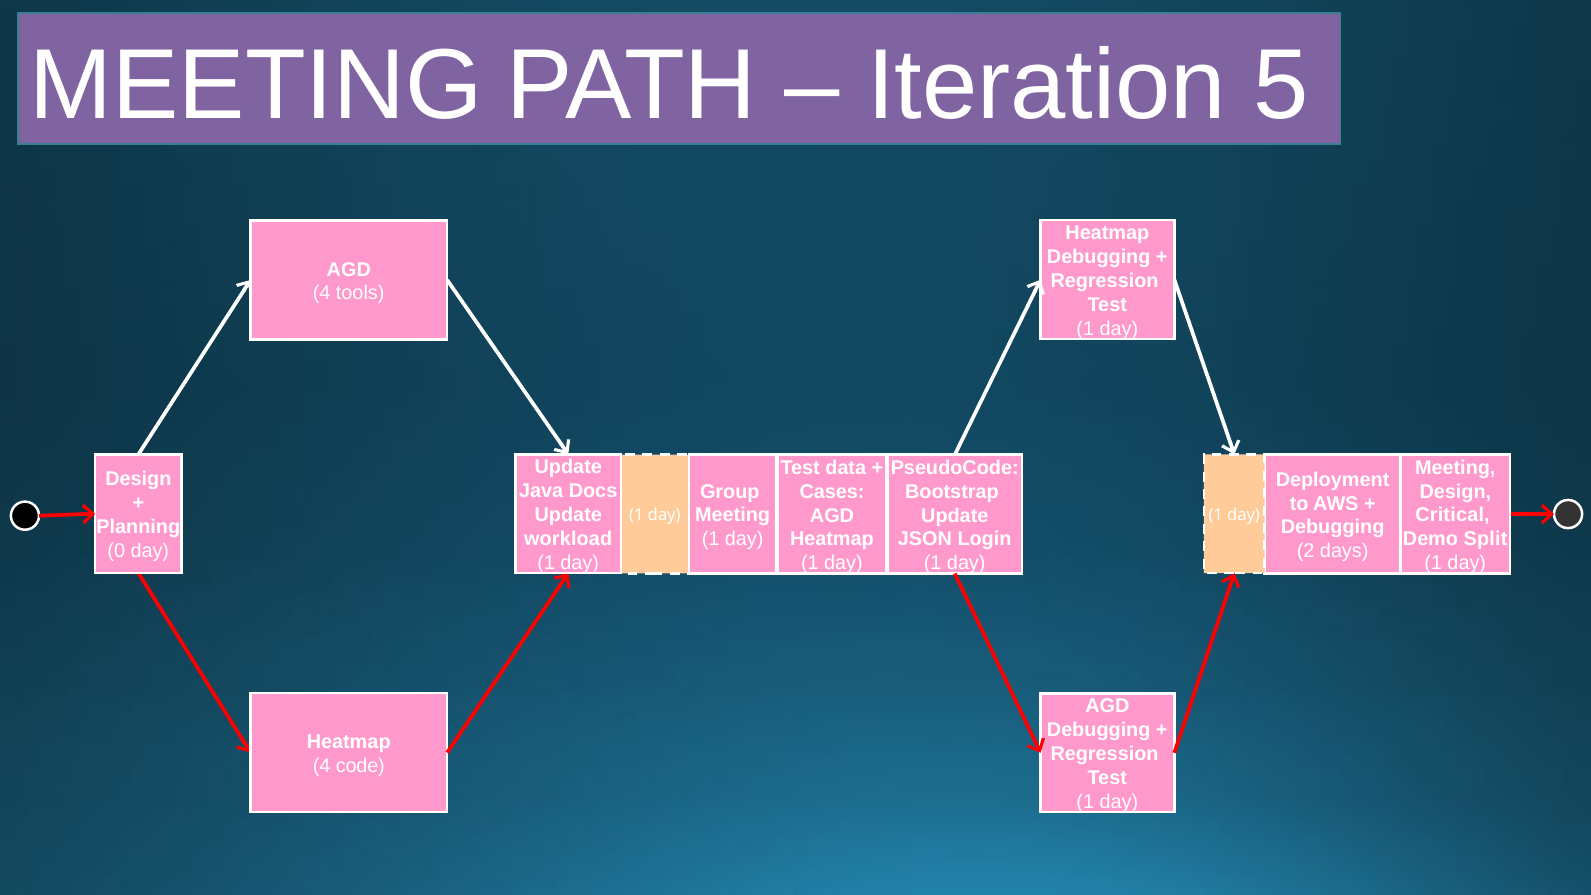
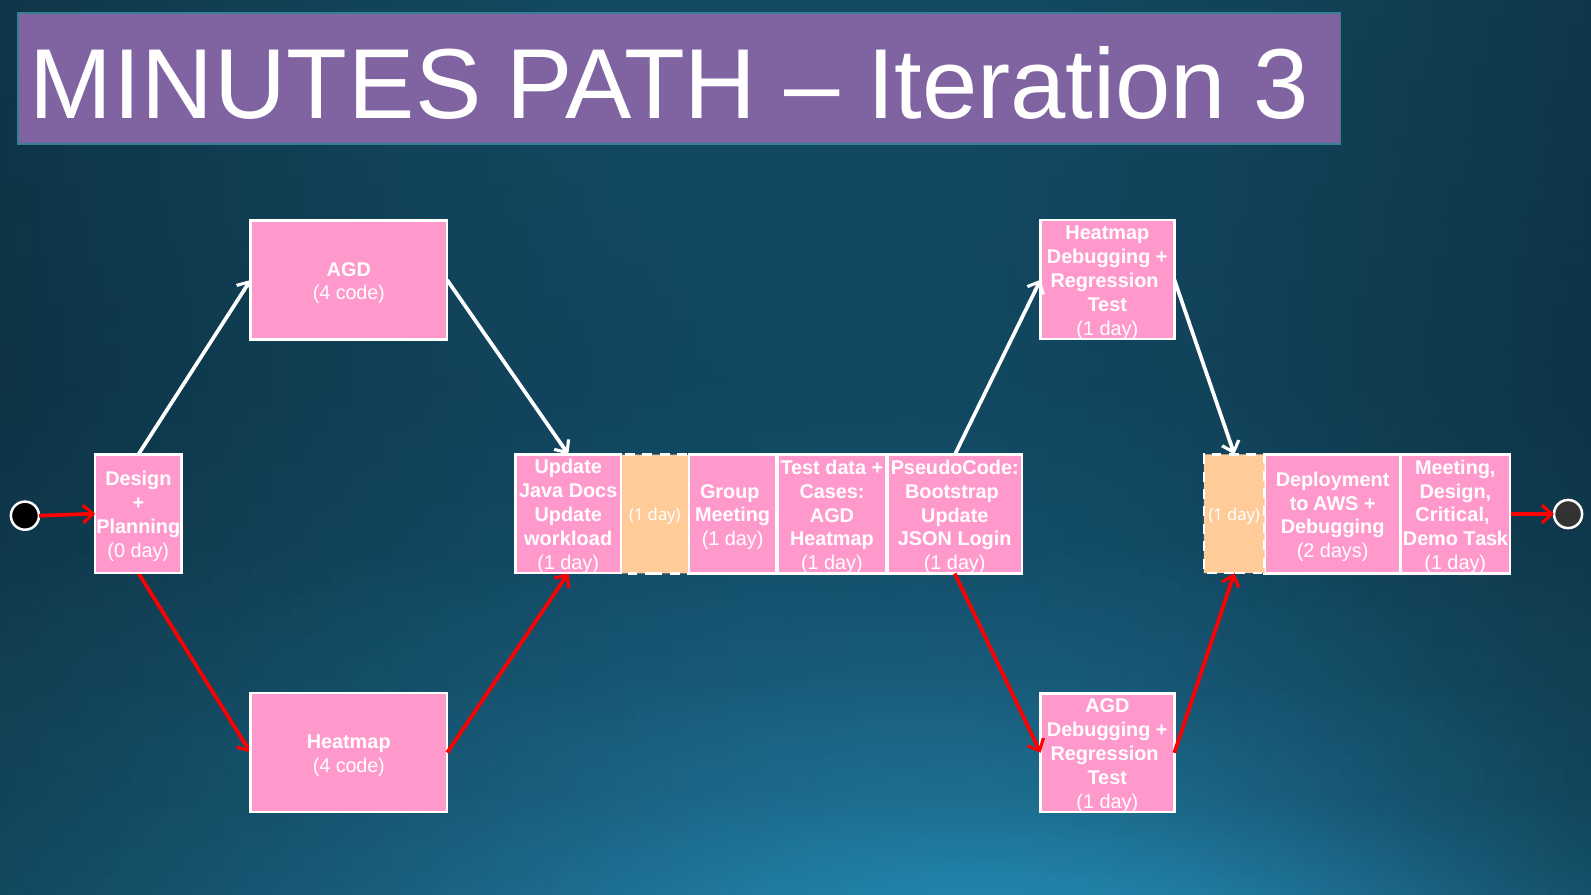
MEETING at (256, 85): MEETING -> MINUTES
5: 5 -> 3
tools at (360, 293): tools -> code
Split: Split -> Task
